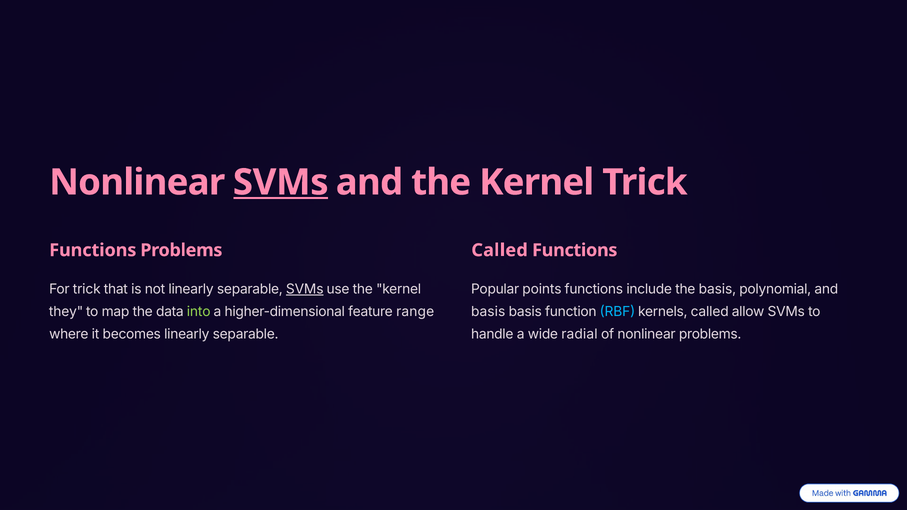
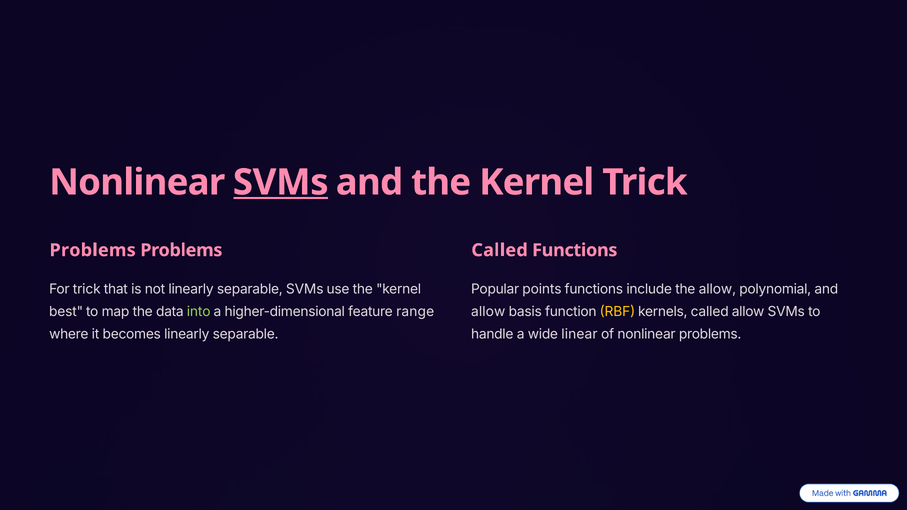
Functions at (93, 250): Functions -> Problems
SVMs at (305, 289) underline: present -> none
the basis: basis -> allow
they: they -> best
basis at (488, 312): basis -> allow
RBF colour: light blue -> yellow
radial: radial -> linear
